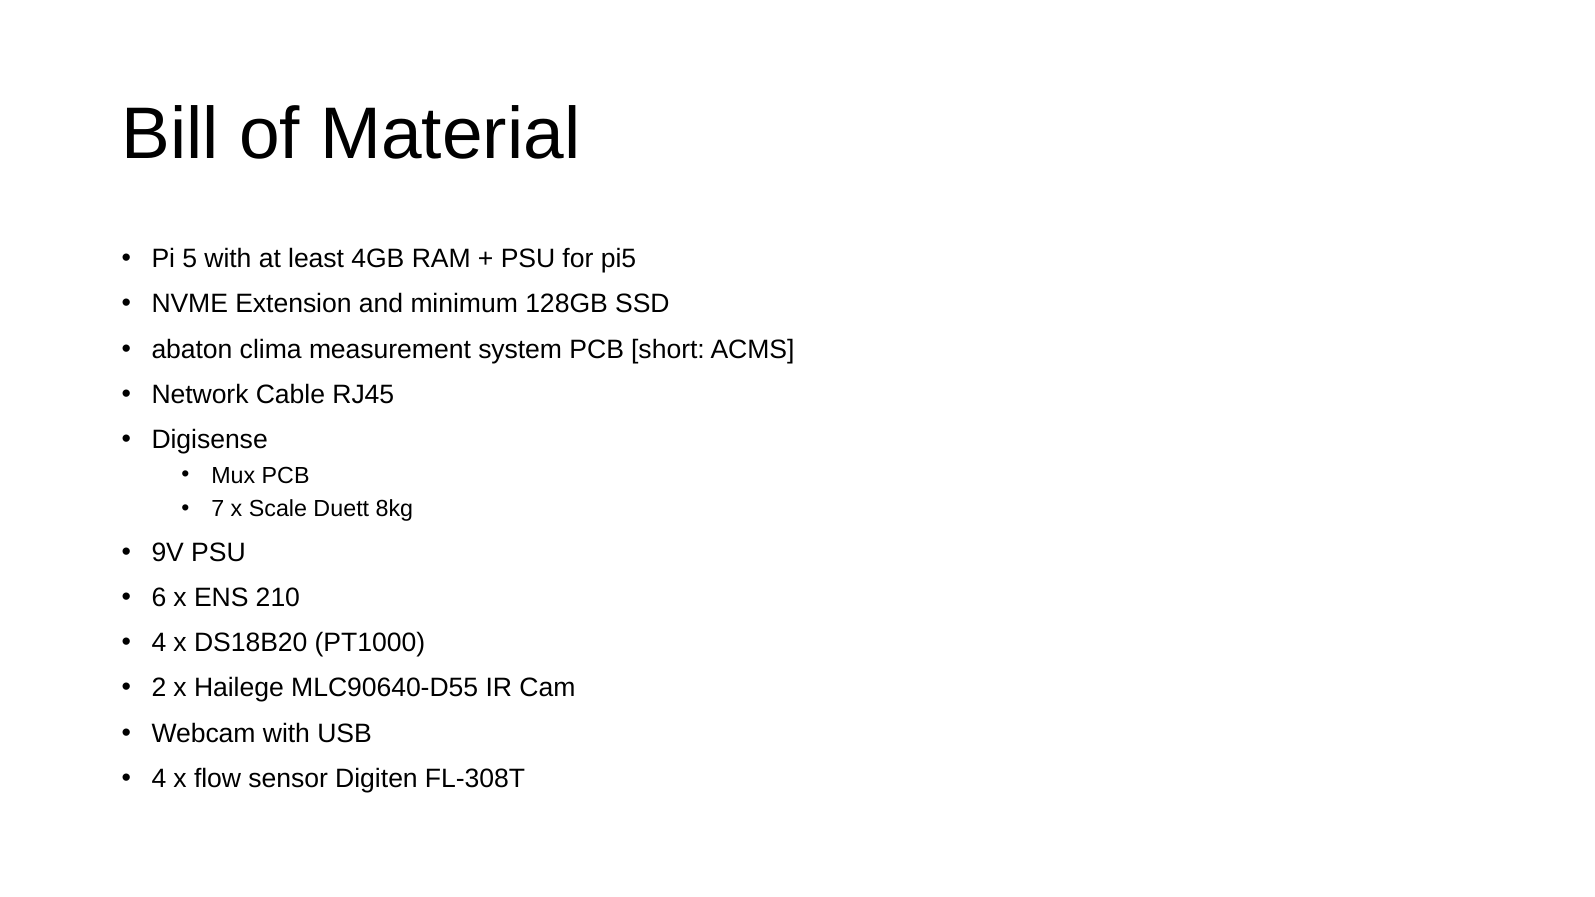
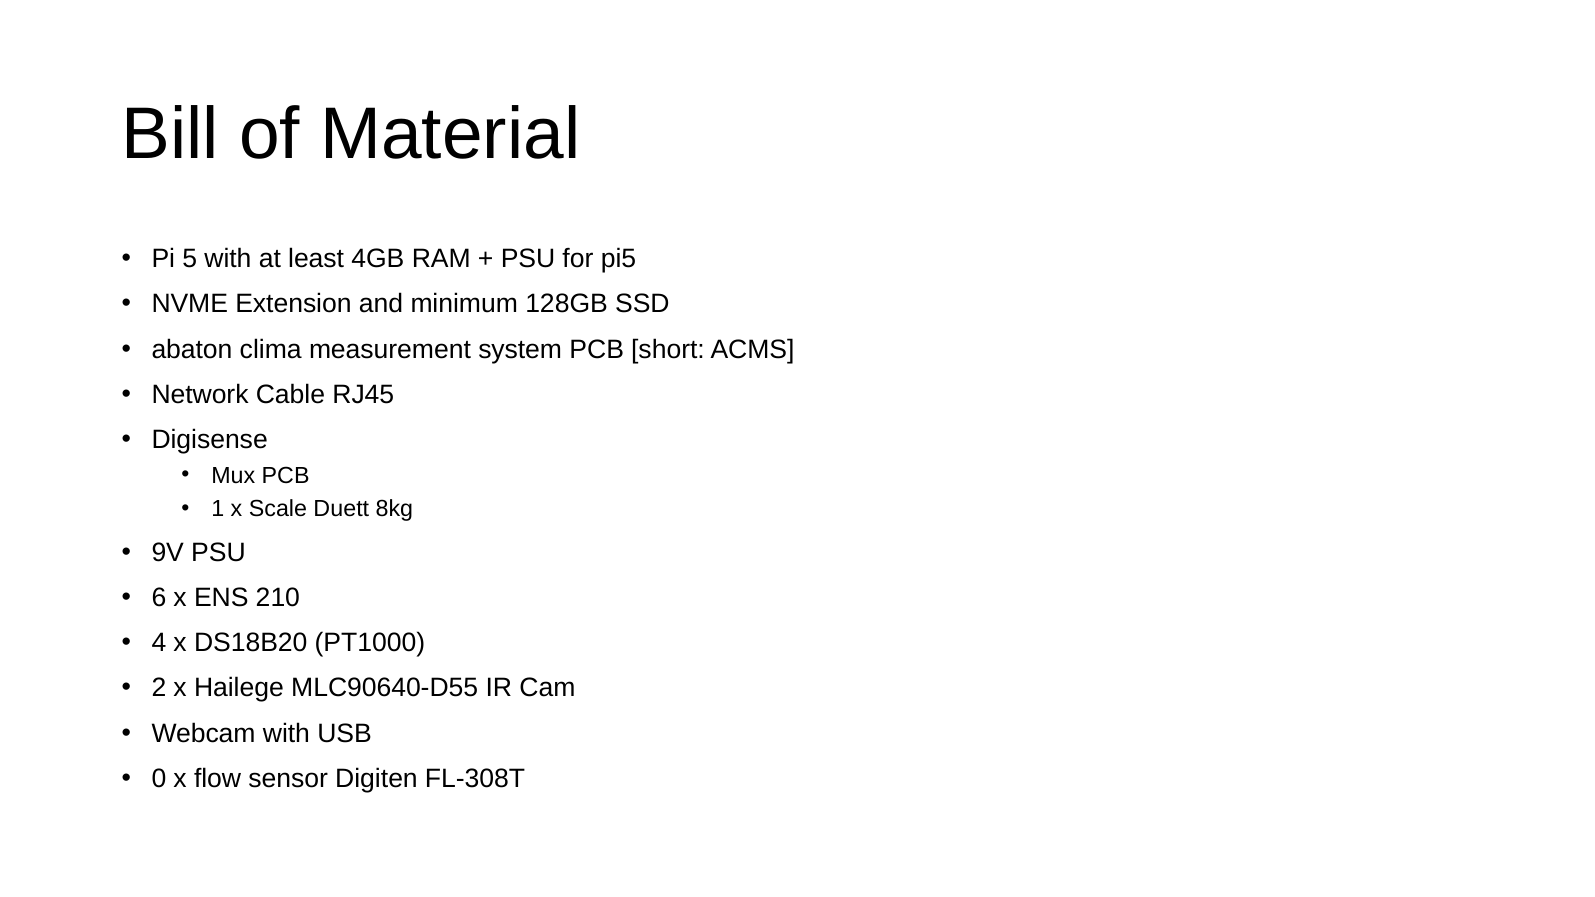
7: 7 -> 1
4 at (159, 779): 4 -> 0
